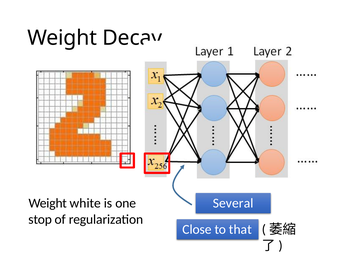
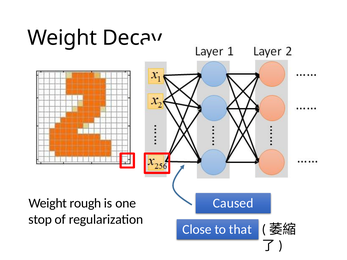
white: white -> rough
Several: Several -> Caused
